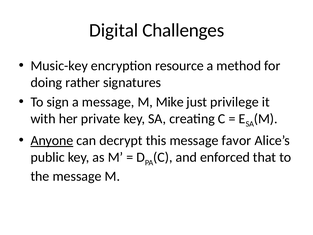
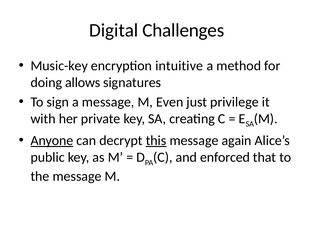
resource: resource -> intuitive
rather: rather -> allows
Mike: Mike -> Even
this underline: none -> present
favor: favor -> again
